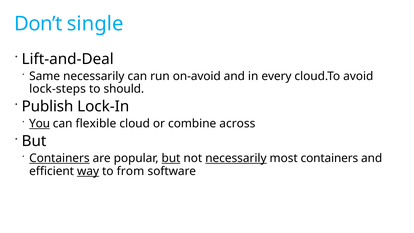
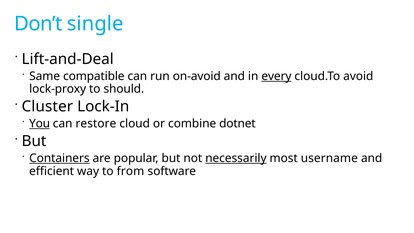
Same necessarily: necessarily -> compatible
every underline: none -> present
lock-steps: lock-steps -> lock-proxy
Publish: Publish -> Cluster
flexible: flexible -> restore
across: across -> dotnet
but at (171, 158) underline: present -> none
most containers: containers -> username
way underline: present -> none
